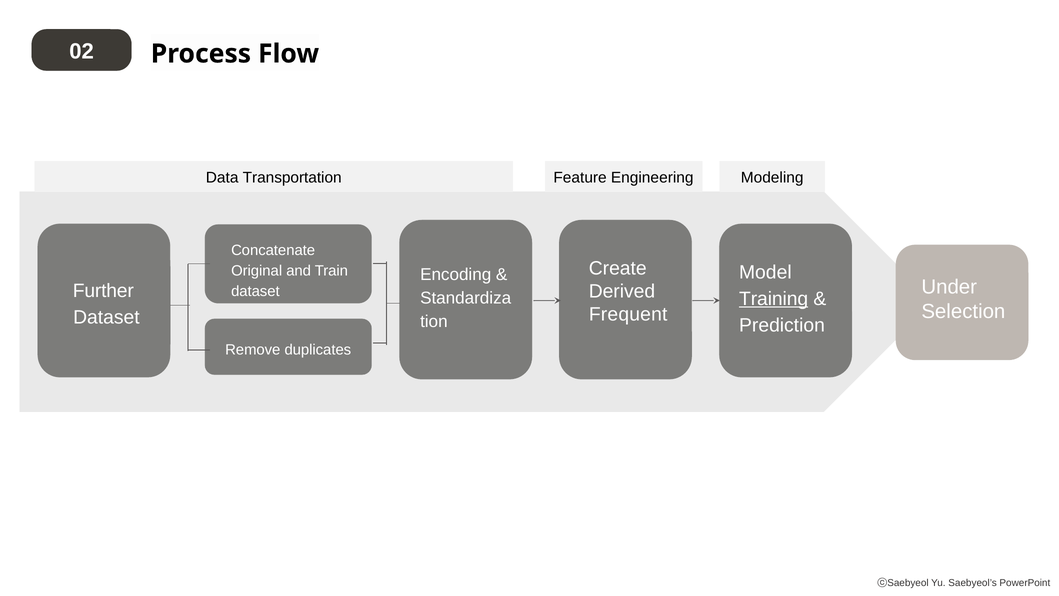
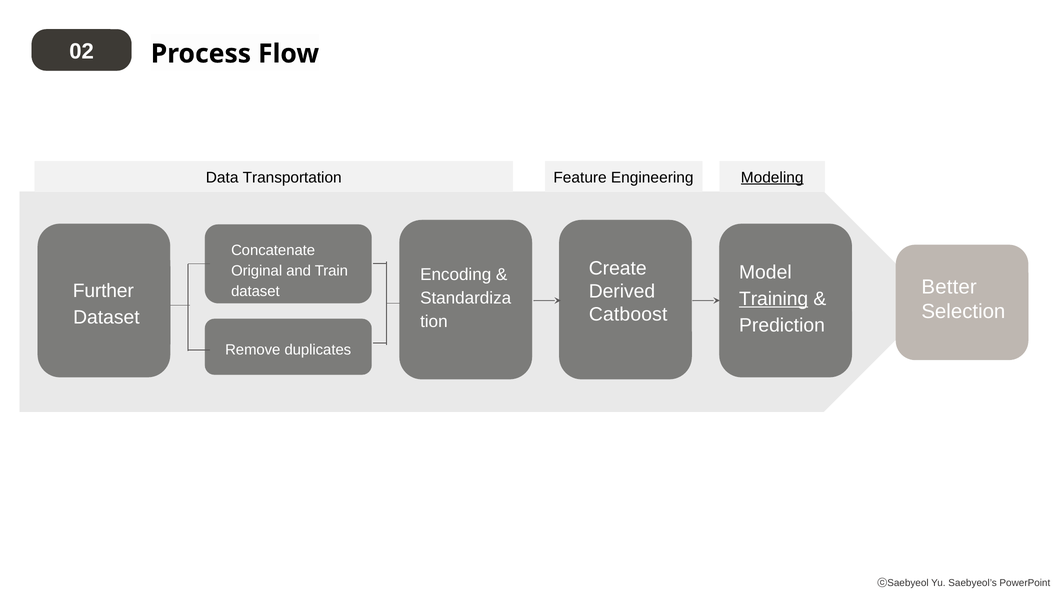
Modeling underline: none -> present
Under: Under -> Better
Frequent: Frequent -> Catboost
